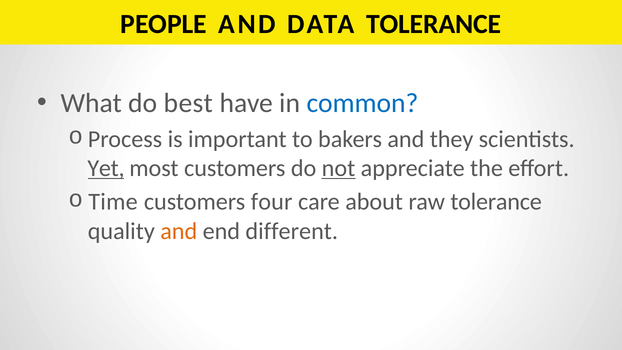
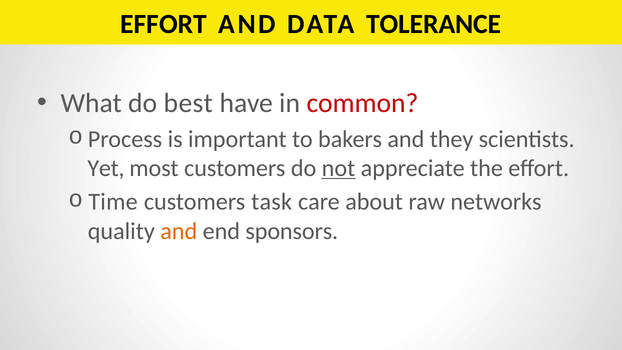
PEOPLE at (164, 24): PEOPLE -> EFFORT
common colour: blue -> red
Yet underline: present -> none
four: four -> task
raw tolerance: tolerance -> networks
different: different -> sponsors
